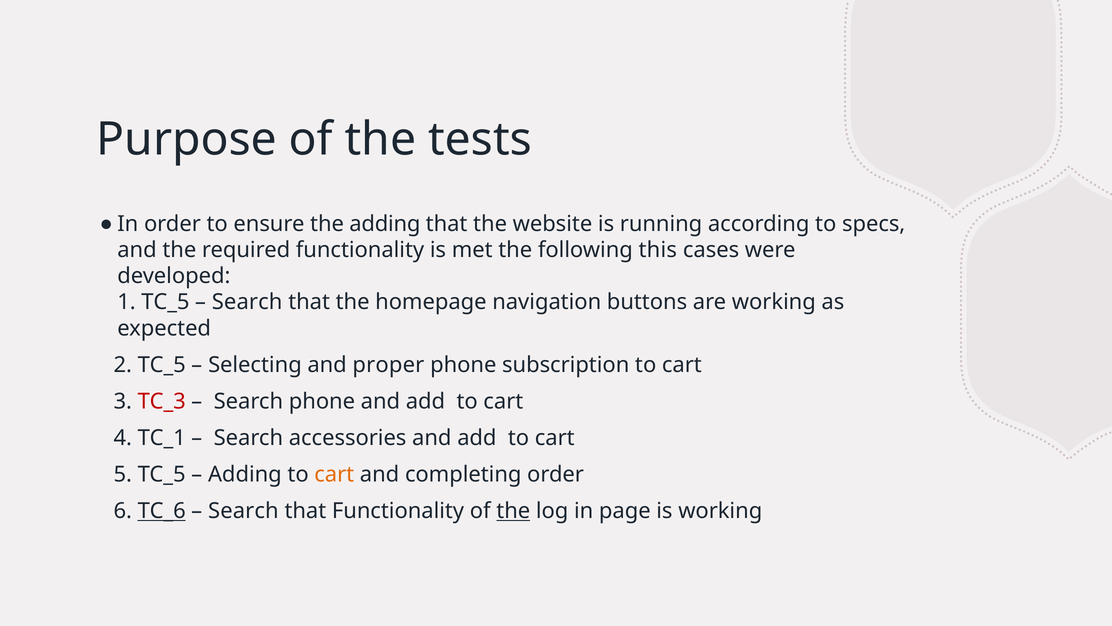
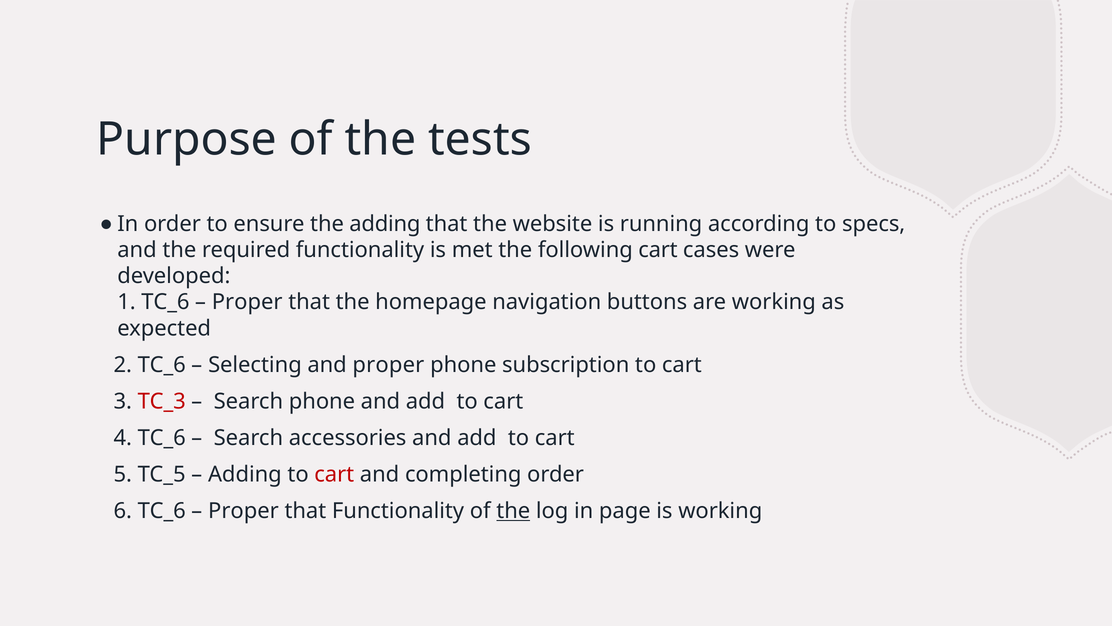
following this: this -> cart
1 TC_5: TC_5 -> TC_6
Search at (247, 302): Search -> Proper
2 TC_5: TC_5 -> TC_6
4 TC_1: TC_1 -> TC_6
cart at (334, 474) colour: orange -> red
TC_6 at (162, 511) underline: present -> none
Search at (243, 511): Search -> Proper
